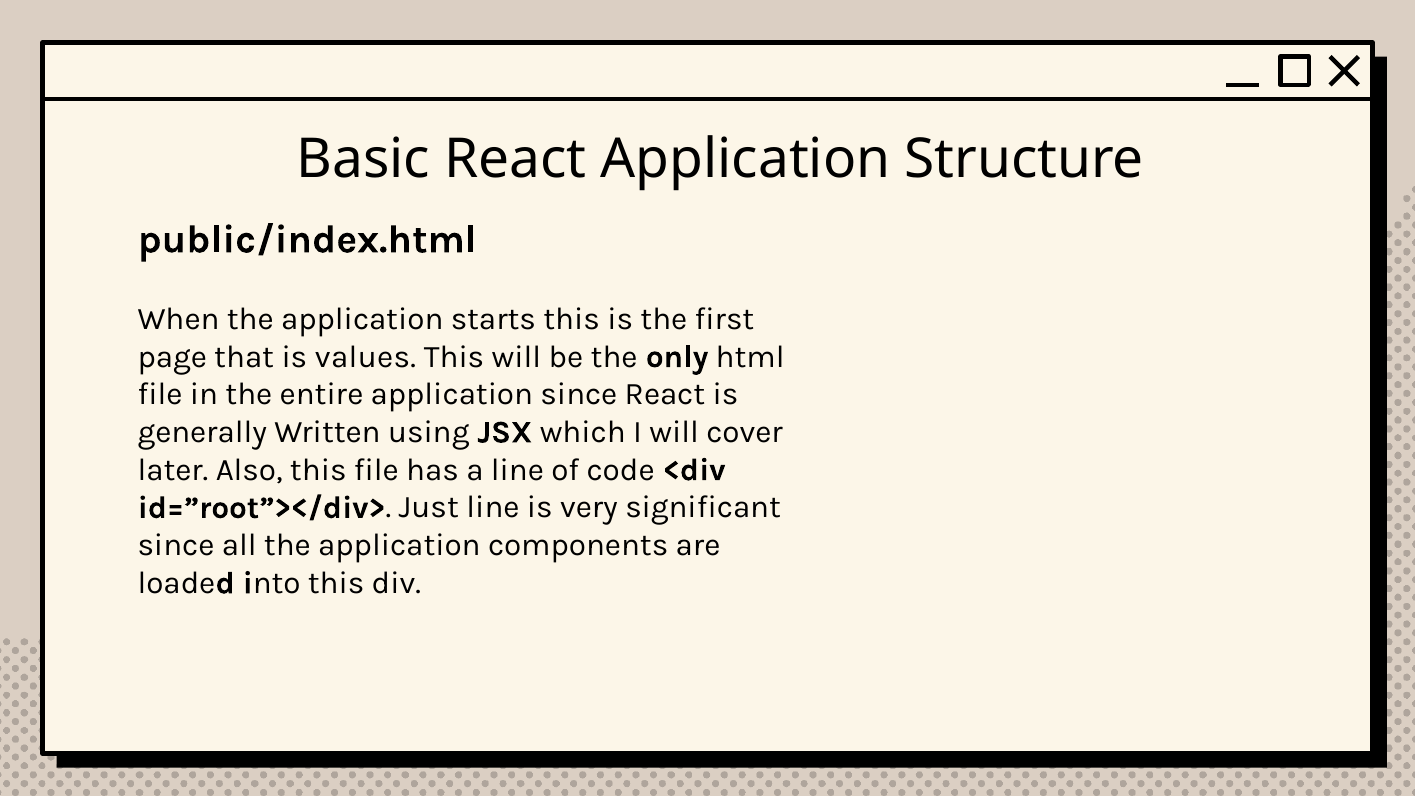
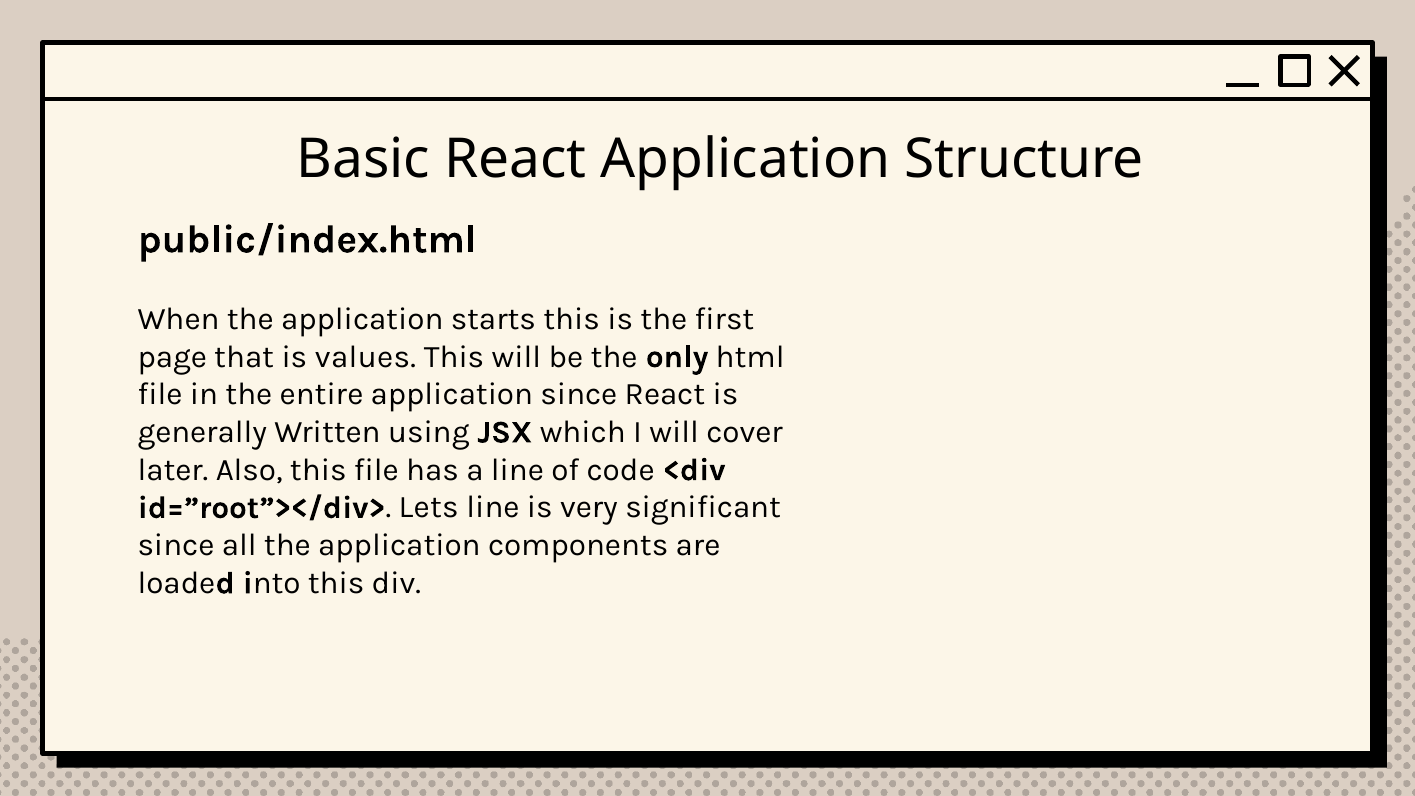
Just: Just -> Lets
